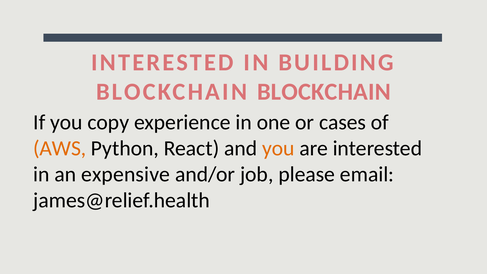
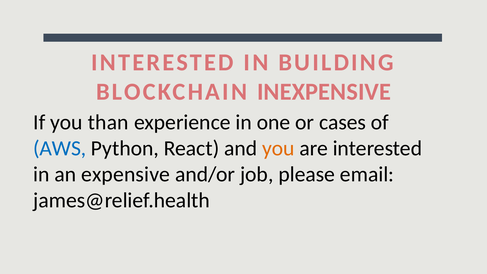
BLOCKCHAIN BLOCKCHAIN: BLOCKCHAIN -> INEXPENSIVE
copy: copy -> than
AWS colour: orange -> blue
